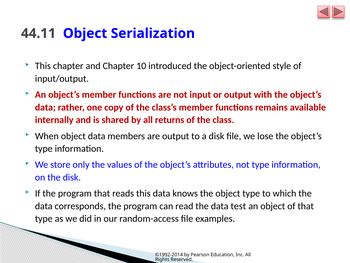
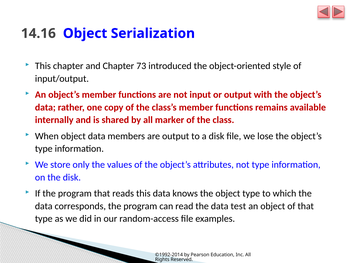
44.11: 44.11 -> 14.16
10: 10 -> 73
returns: returns -> marker
